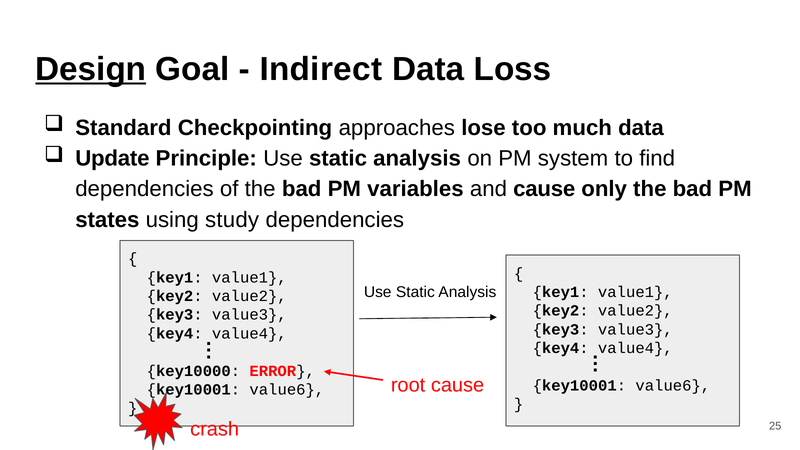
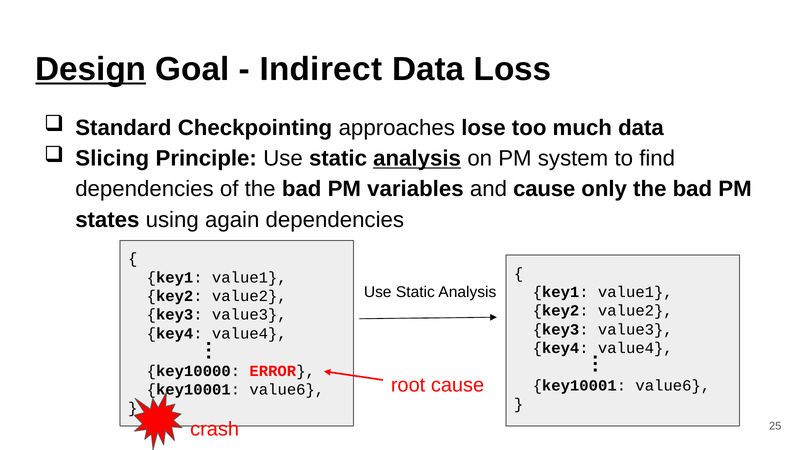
Update: Update -> Slicing
analysis at (417, 158) underline: none -> present
study: study -> again
